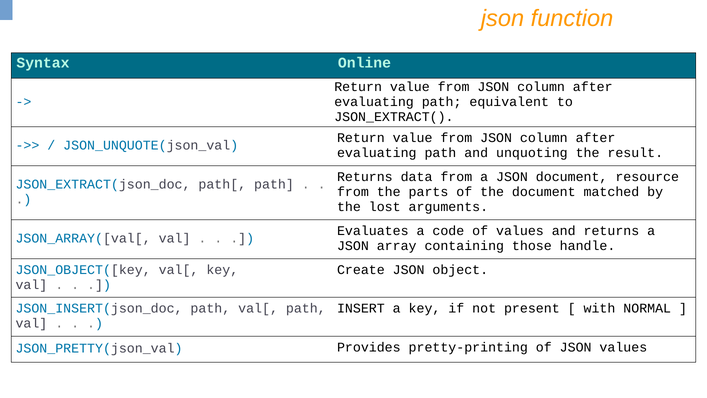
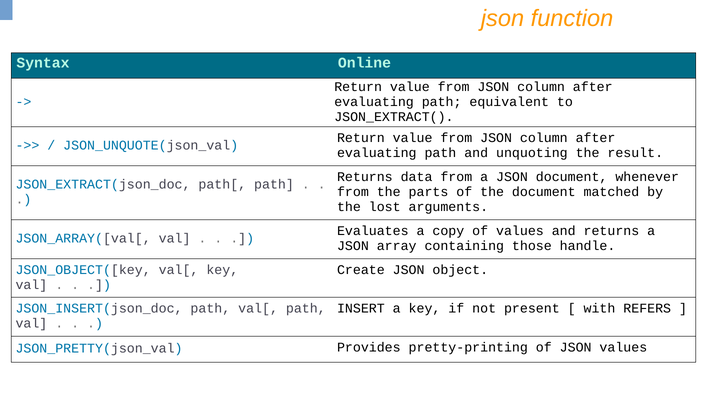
resource: resource -> whenever
code: code -> copy
NORMAL: NORMAL -> REFERS
